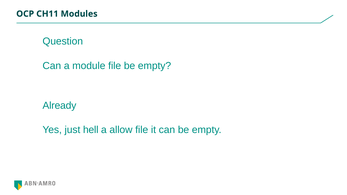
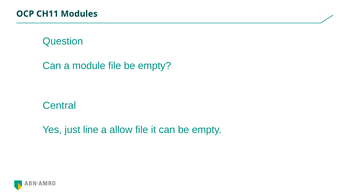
Already: Already -> Central
hell: hell -> line
